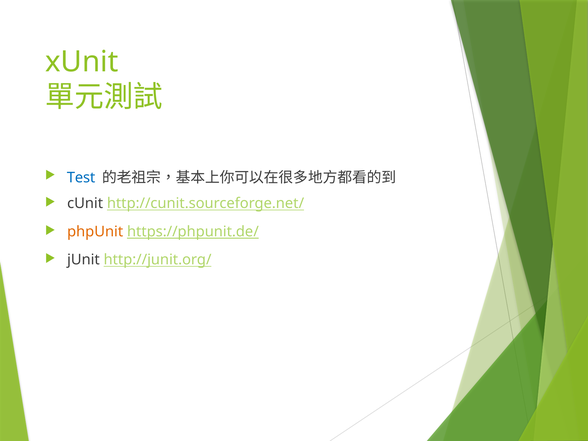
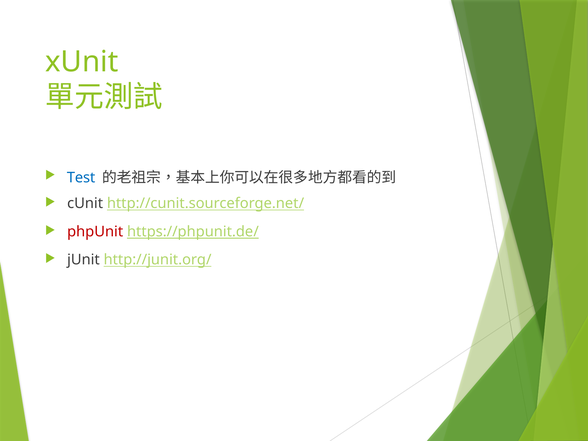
phpUnit colour: orange -> red
